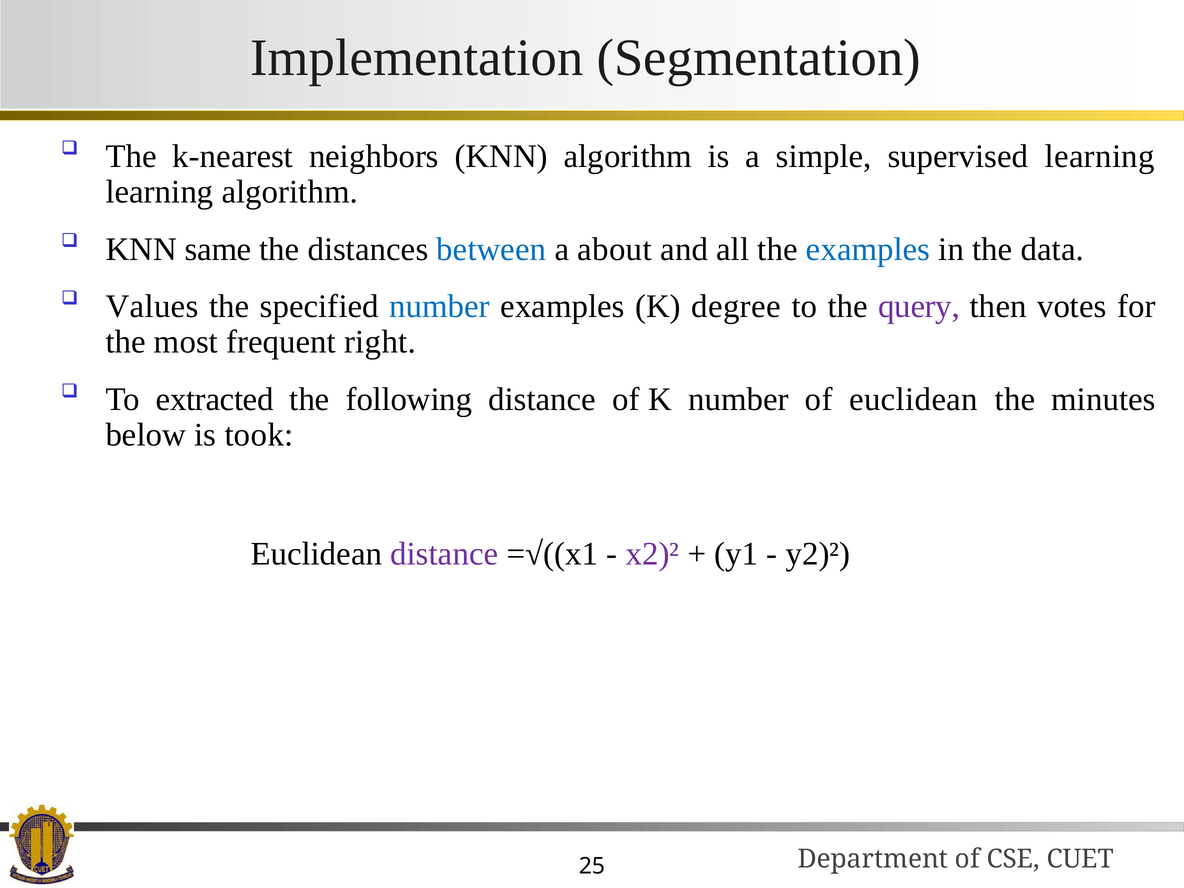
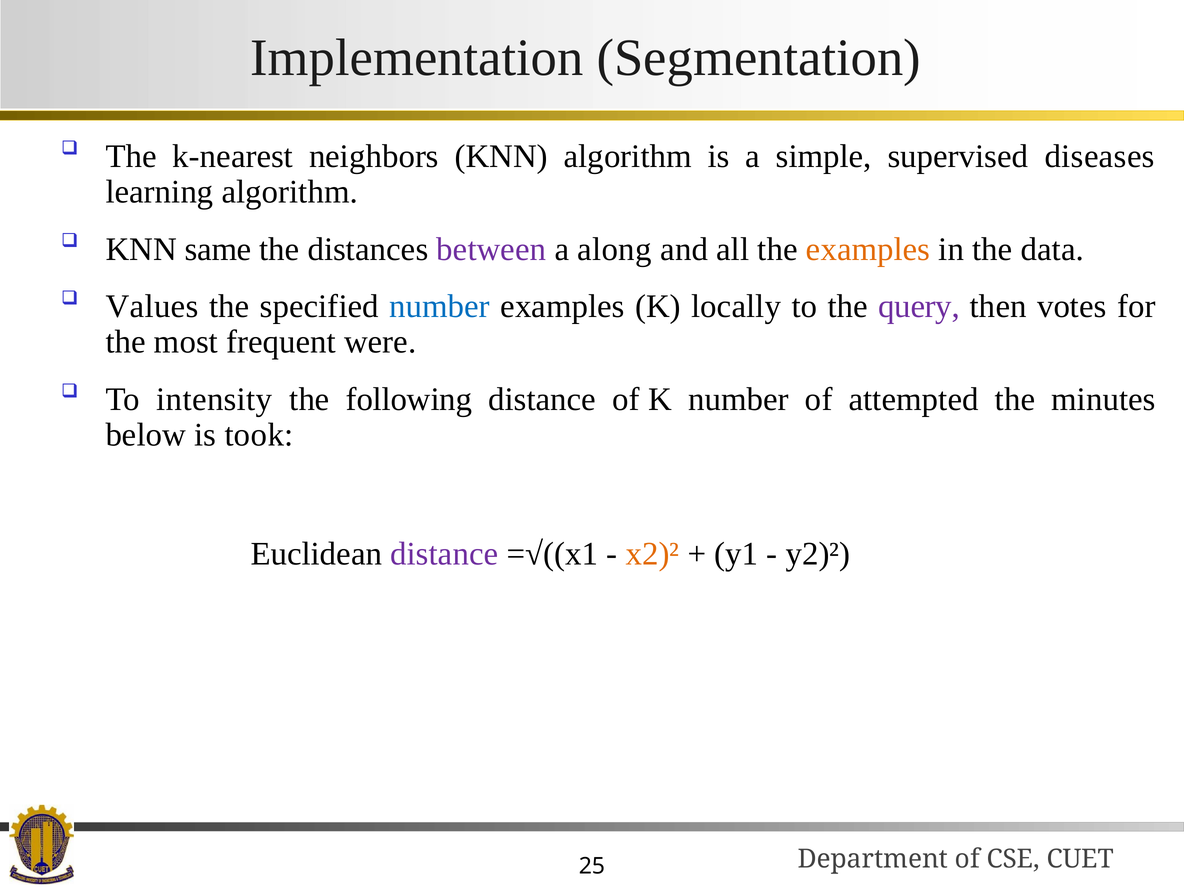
supervised learning: learning -> diseases
between colour: blue -> purple
about: about -> along
examples at (868, 249) colour: blue -> orange
degree: degree -> locally
right: right -> were
extracted: extracted -> intensity
of euclidean: euclidean -> attempted
x2)² colour: purple -> orange
